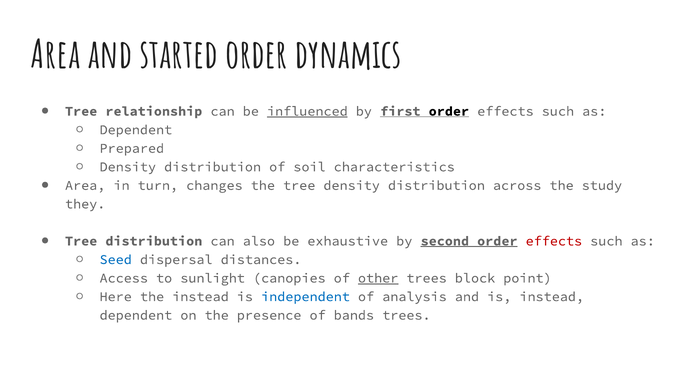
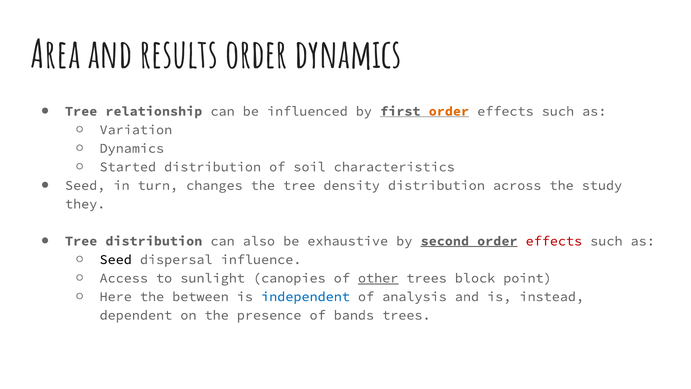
started: started -> results
influenced underline: present -> none
order at (449, 111) colour: black -> orange
Dependent at (136, 130): Dependent -> Variation
Prepared at (132, 148): Prepared -> Dynamics
Density at (128, 167): Density -> Started
Area at (85, 185): Area -> Seed
Seed at (116, 259) colour: blue -> black
distances: distances -> influence
the instead: instead -> between
